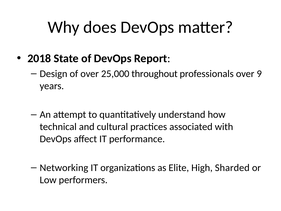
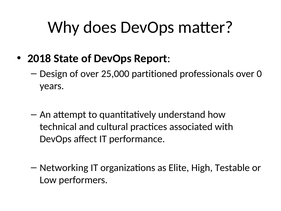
throughout: throughout -> partitioned
9: 9 -> 0
Sharded: Sharded -> Testable
